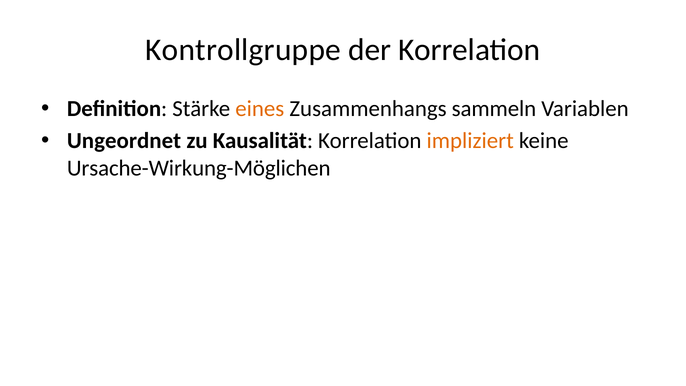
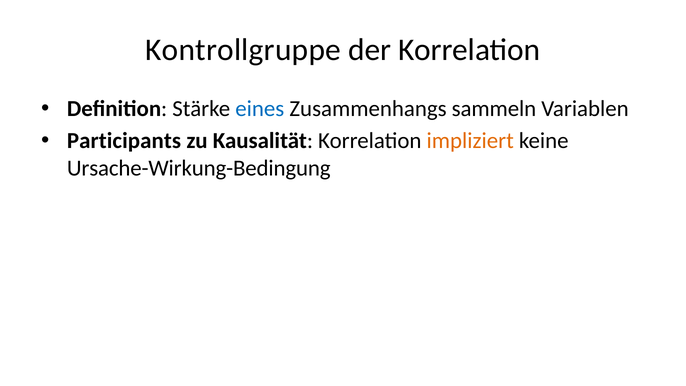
eines colour: orange -> blue
Ungeordnet: Ungeordnet -> Participants
Ursache-Wirkung-Möglichen: Ursache-Wirkung-Möglichen -> Ursache-Wirkung-Bedingung
